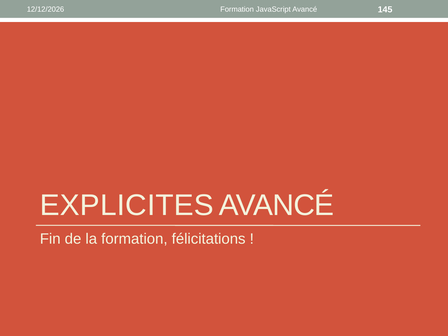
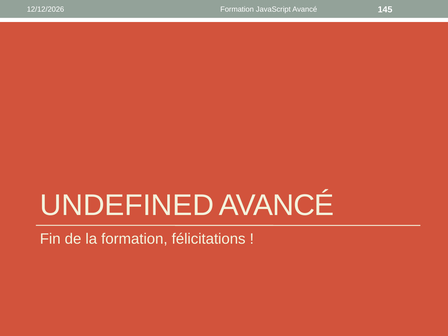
EXPLICITES: EXPLICITES -> UNDEFINED
